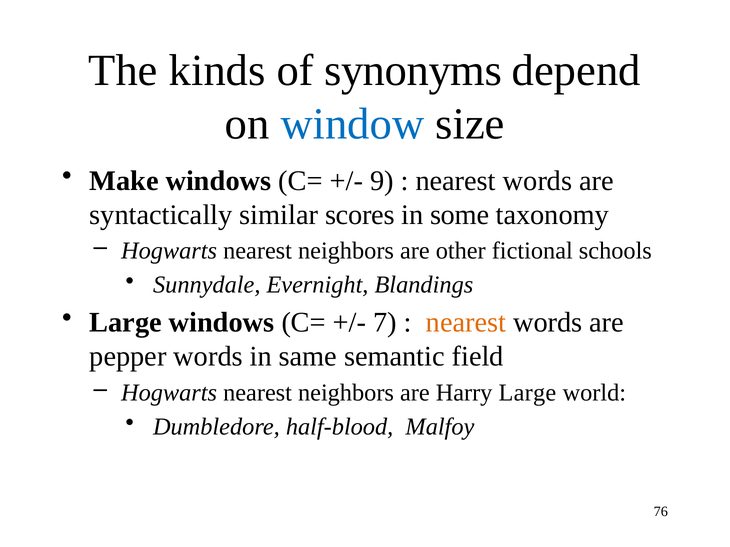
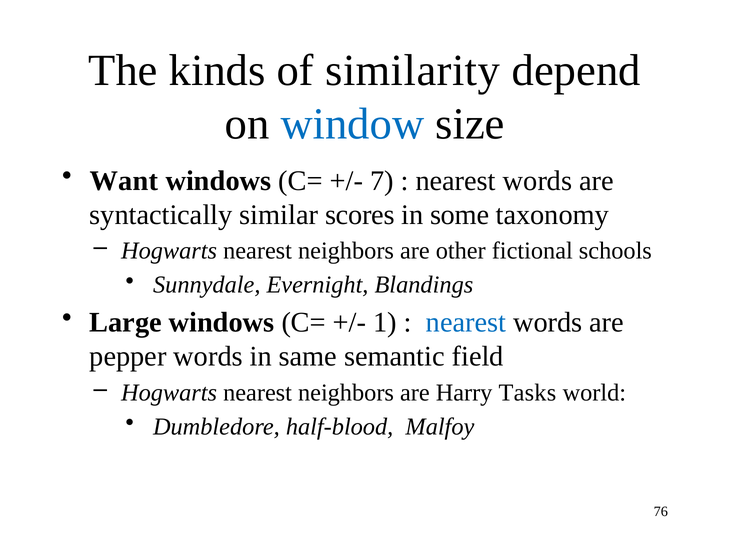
synonyms: synonyms -> similarity
Make: Make -> Want
9: 9 -> 7
7: 7 -> 1
nearest at (466, 323) colour: orange -> blue
Harry Large: Large -> Tasks
